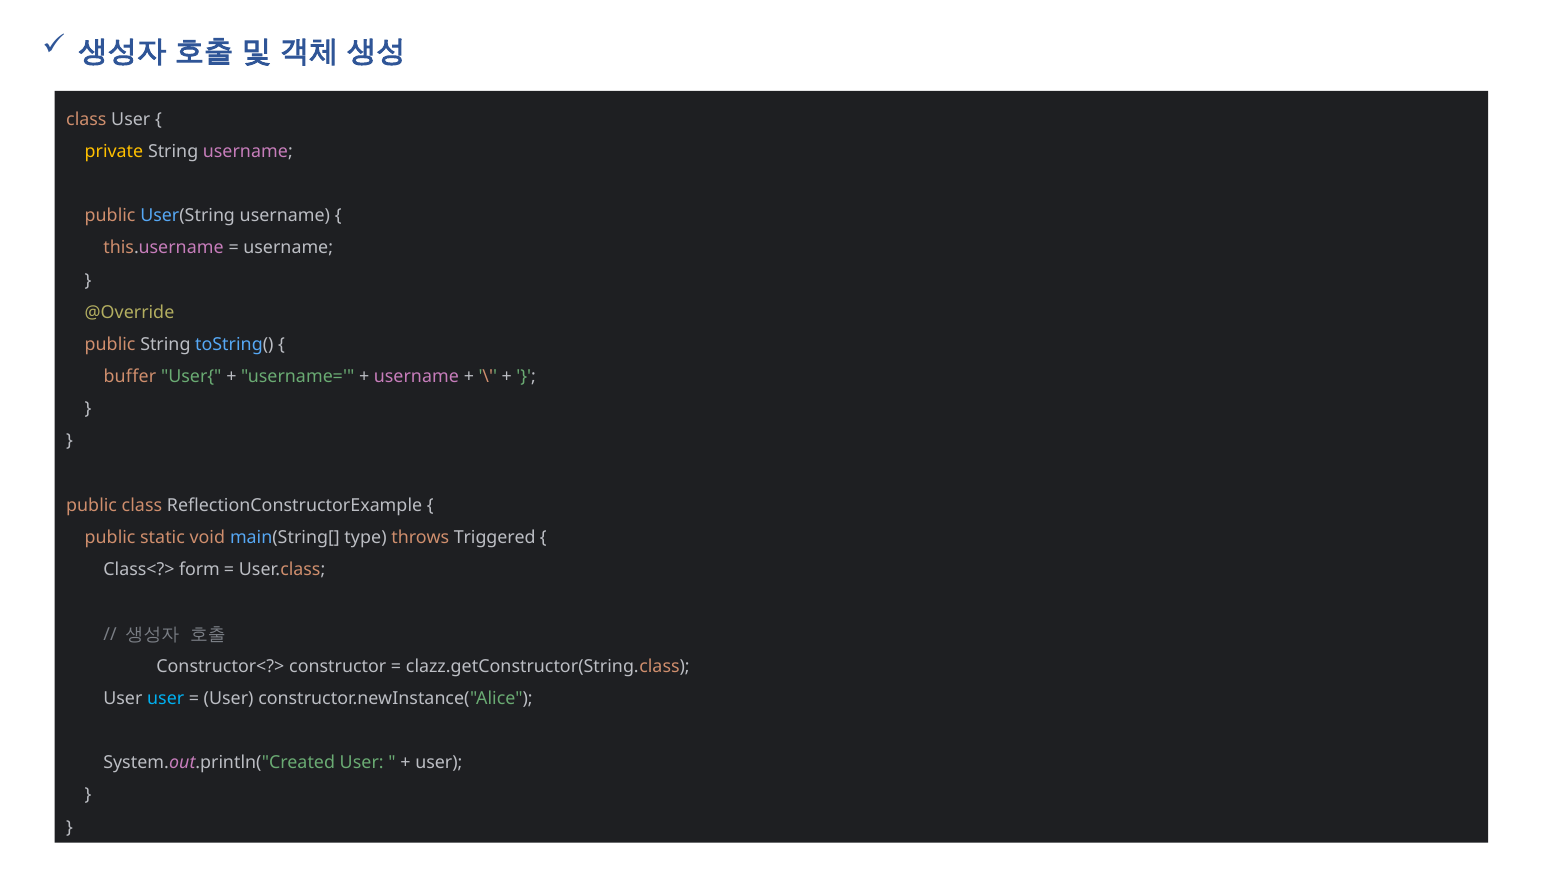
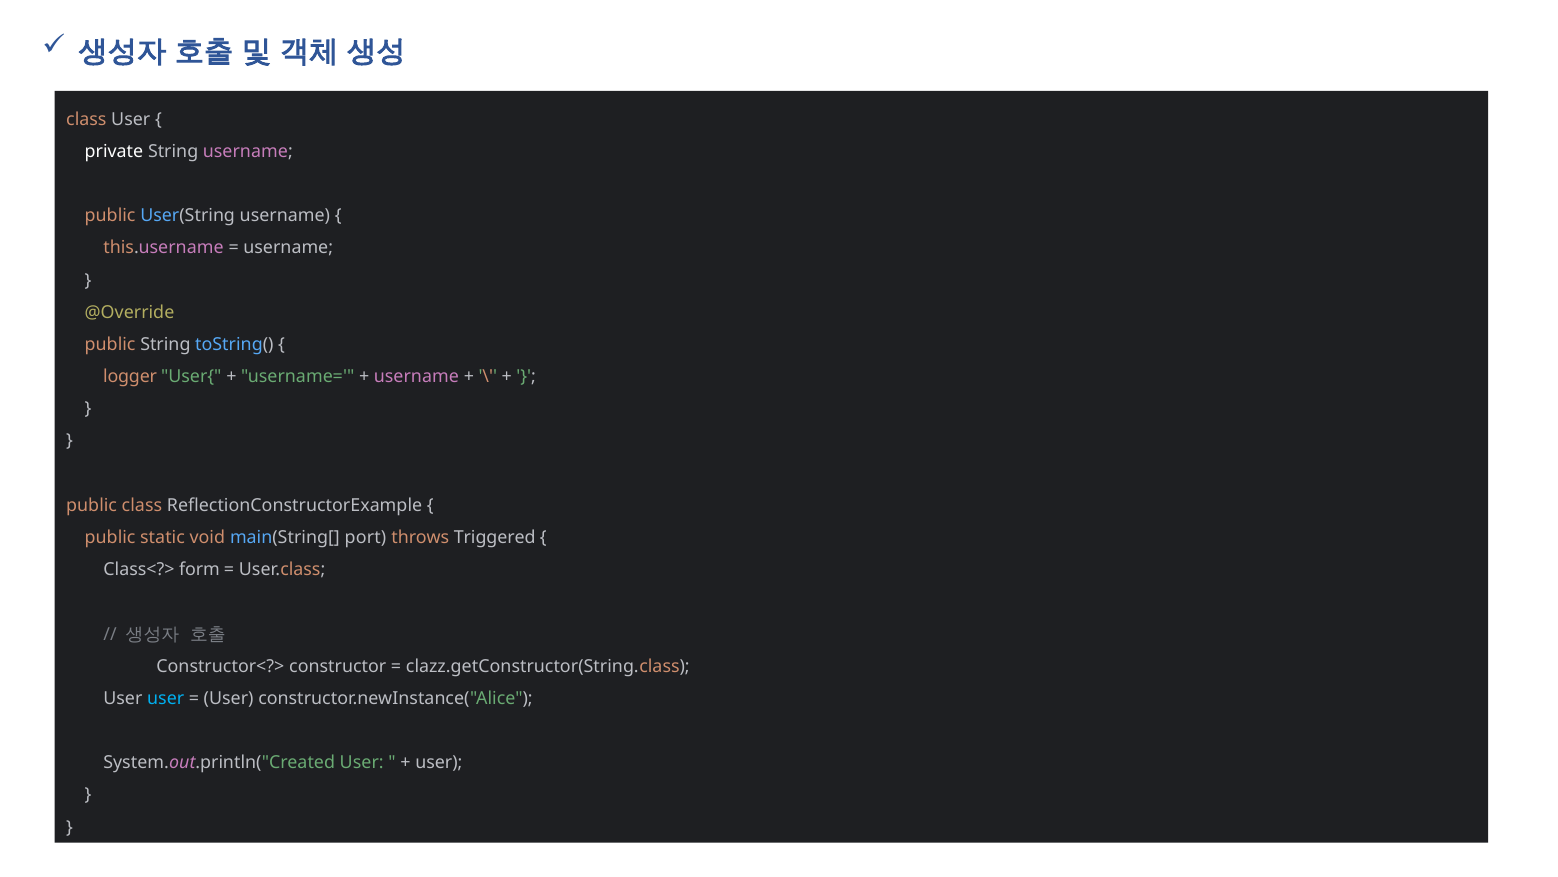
private colour: yellow -> white
buffer: buffer -> logger
type: type -> port
